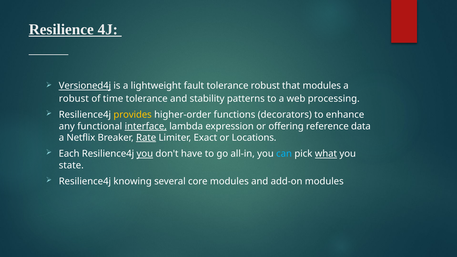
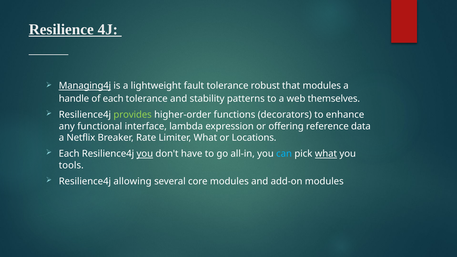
Versioned4j: Versioned4j -> Managing4j
robust at (74, 99): robust -> handle
of time: time -> each
processing: processing -> themselves
provides colour: yellow -> light green
interface underline: present -> none
Rate underline: present -> none
Limiter Exact: Exact -> What
state: state -> tools
knowing: knowing -> allowing
